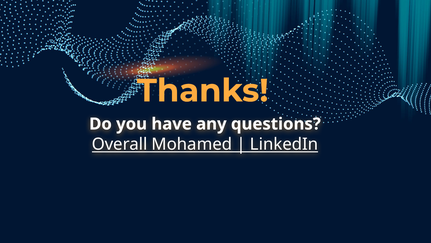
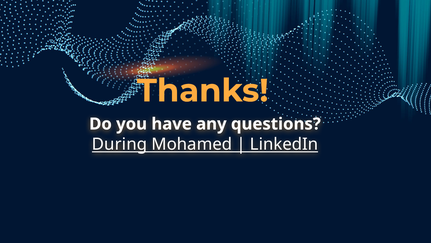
Overall: Overall -> During
